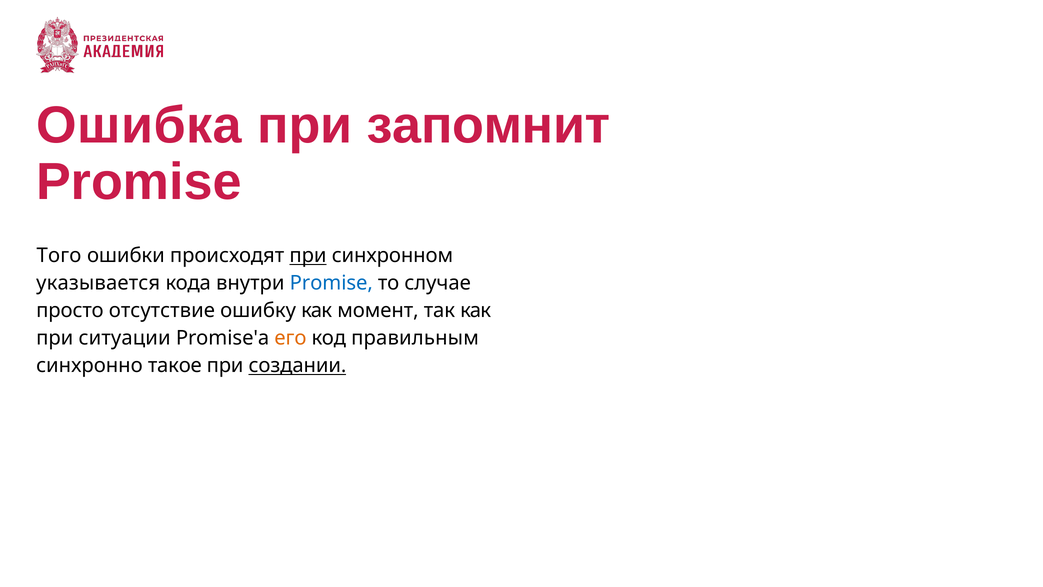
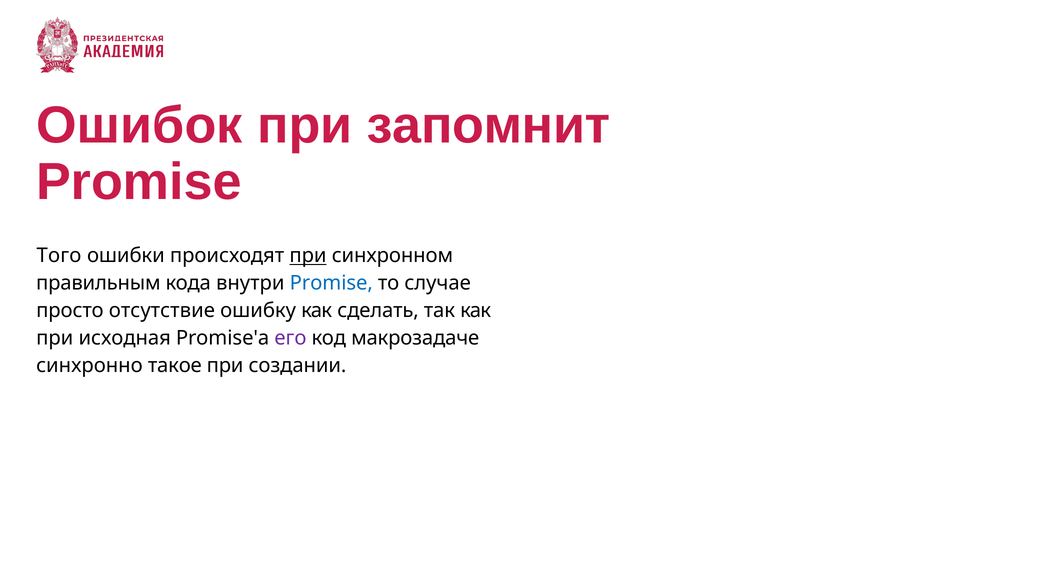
Ошибка: Ошибка -> Ошибок
указывается: указывается -> правильным
момент: момент -> сделать
ситуации: ситуации -> исходная
его colour: orange -> purple
правильным: правильным -> макрозадаче
создании underline: present -> none
